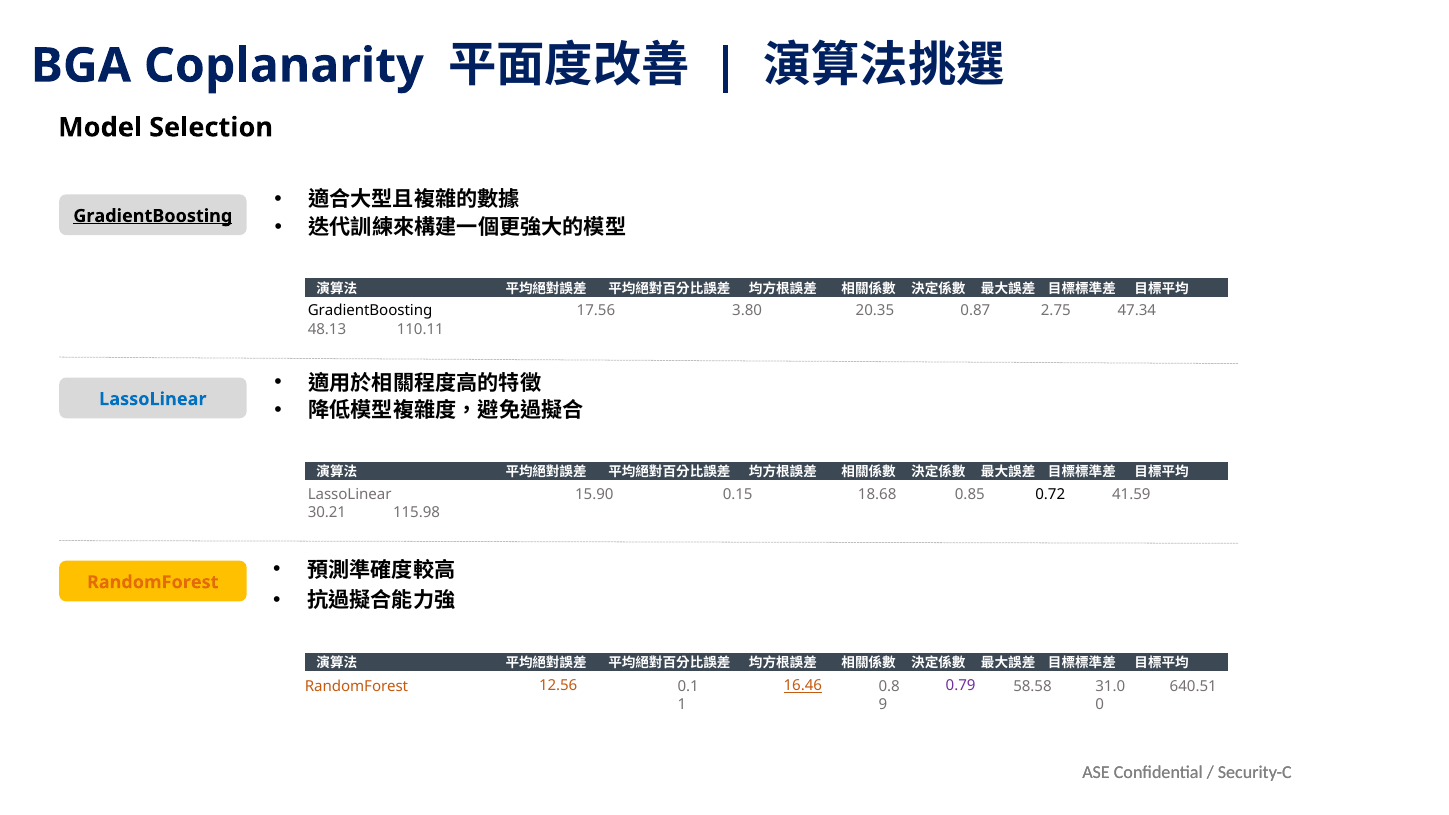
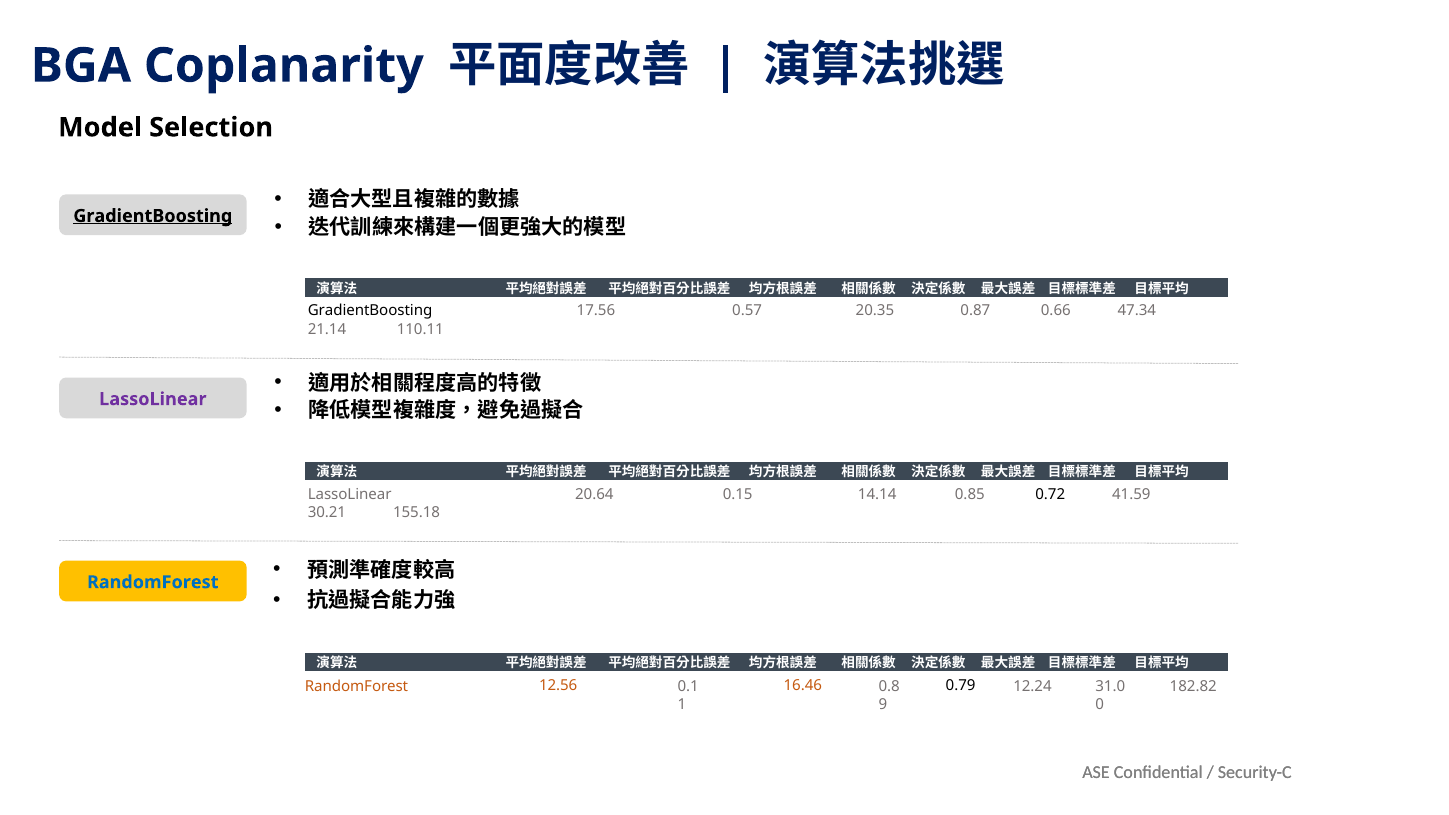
3.80: 3.80 -> 0.57
2.75: 2.75 -> 0.66
48.13: 48.13 -> 21.14
LassoLinear at (153, 399) colour: blue -> purple
15.90: 15.90 -> 20.64
18.68: 18.68 -> 14.14
115.98: 115.98 -> 155.18
RandomForest at (153, 582) colour: orange -> blue
16.46 underline: present -> none
0.79 colour: purple -> black
58.58: 58.58 -> 12.24
640.51: 640.51 -> 182.82
